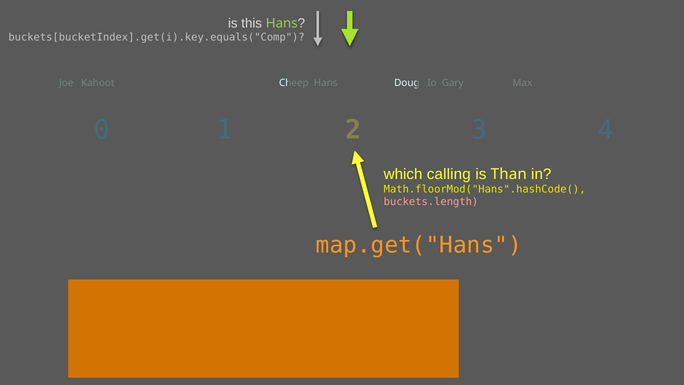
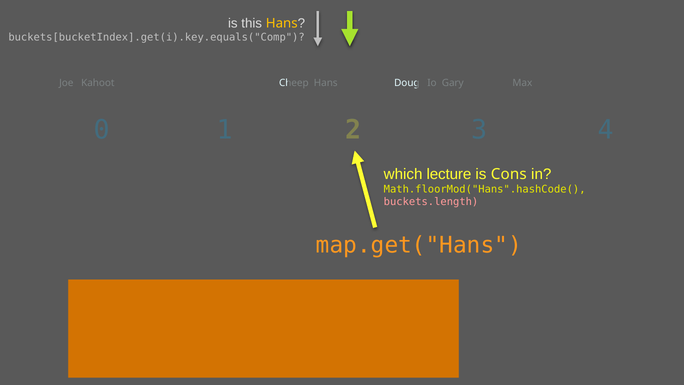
Hans at (282, 23) colour: light green -> yellow
calling: calling -> lecture
Than: Than -> Cons
